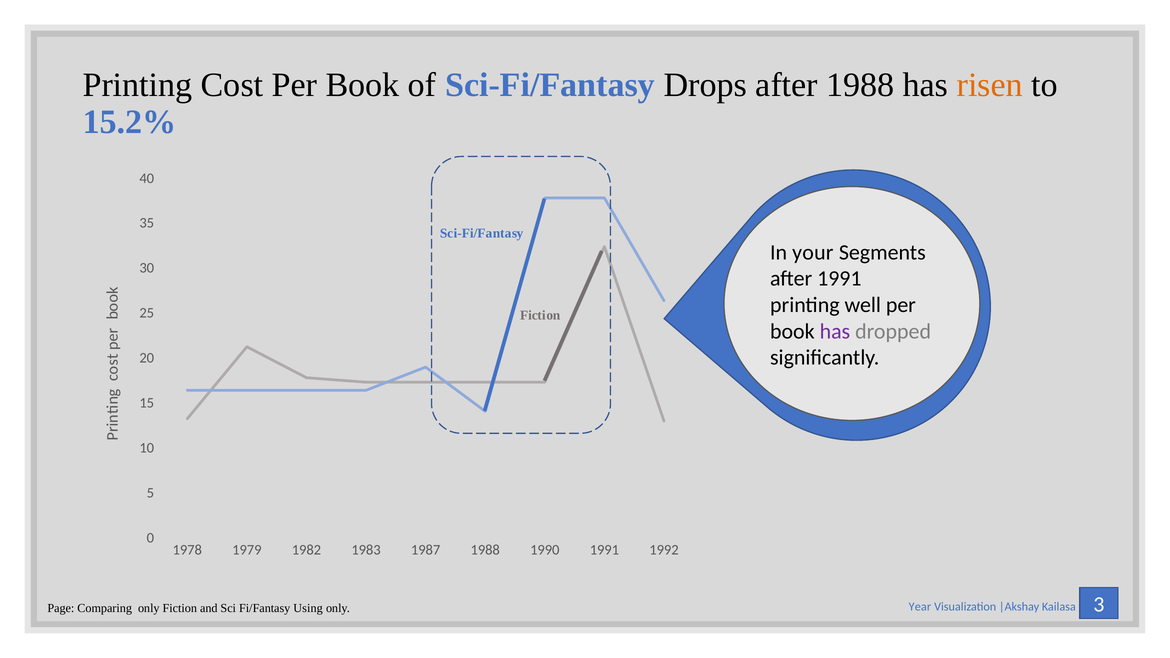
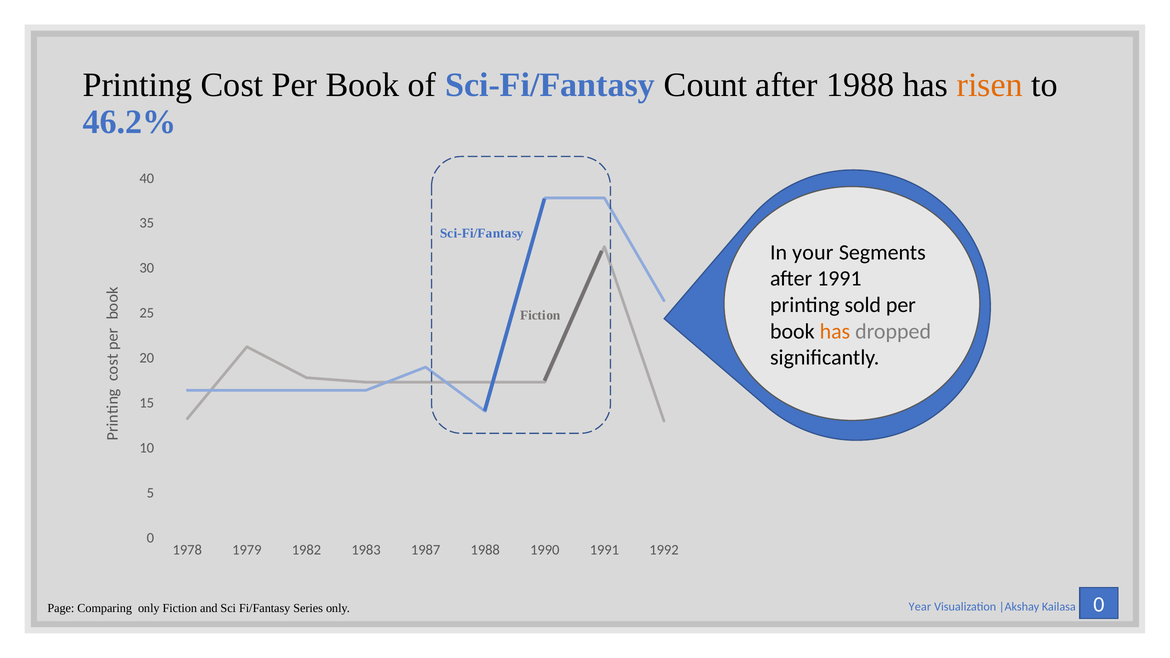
Drops: Drops -> Count
15.2%: 15.2% -> 46.2%
well: well -> sold
has at (835, 331) colour: purple -> orange
Using: Using -> Series
Kailasa 3: 3 -> 0
